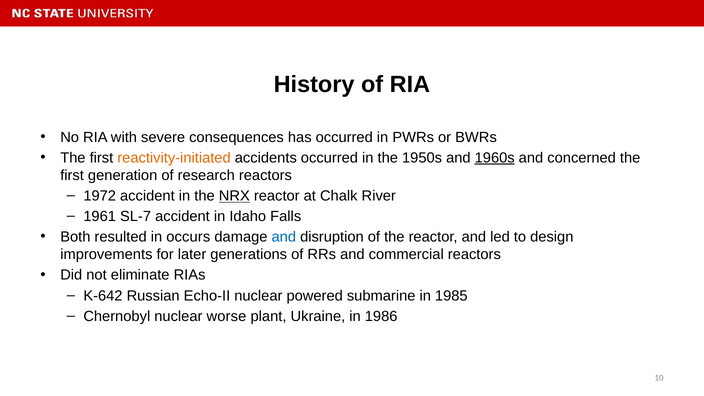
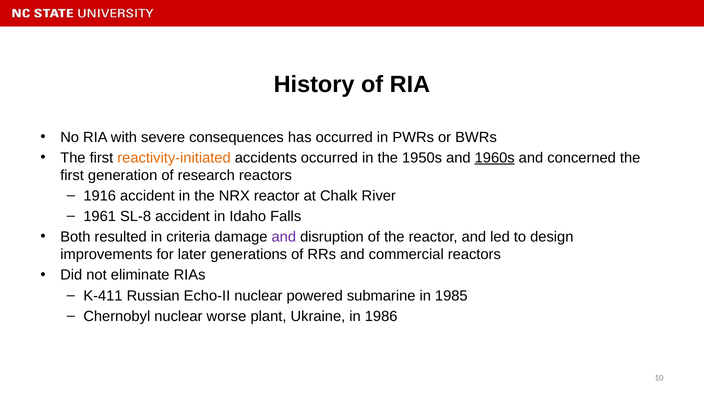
1972: 1972 -> 1916
NRX underline: present -> none
SL-7: SL-7 -> SL-8
occurs: occurs -> criteria
and at (284, 237) colour: blue -> purple
K-642: K-642 -> K-411
